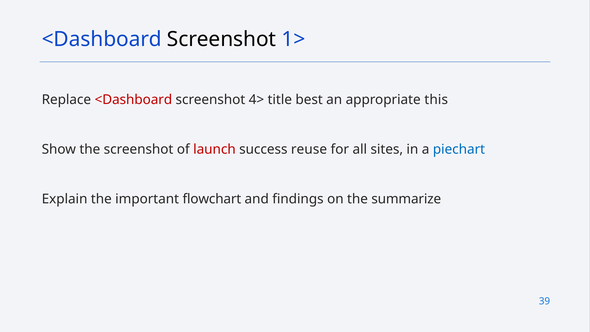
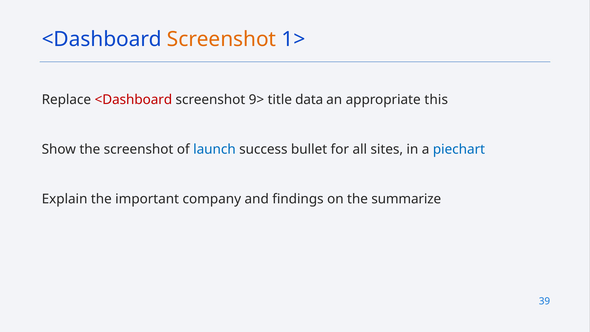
Screenshot at (222, 39) colour: black -> orange
4>: 4> -> 9>
best: best -> data
launch colour: red -> blue
reuse: reuse -> bullet
flowchart: flowchart -> company
